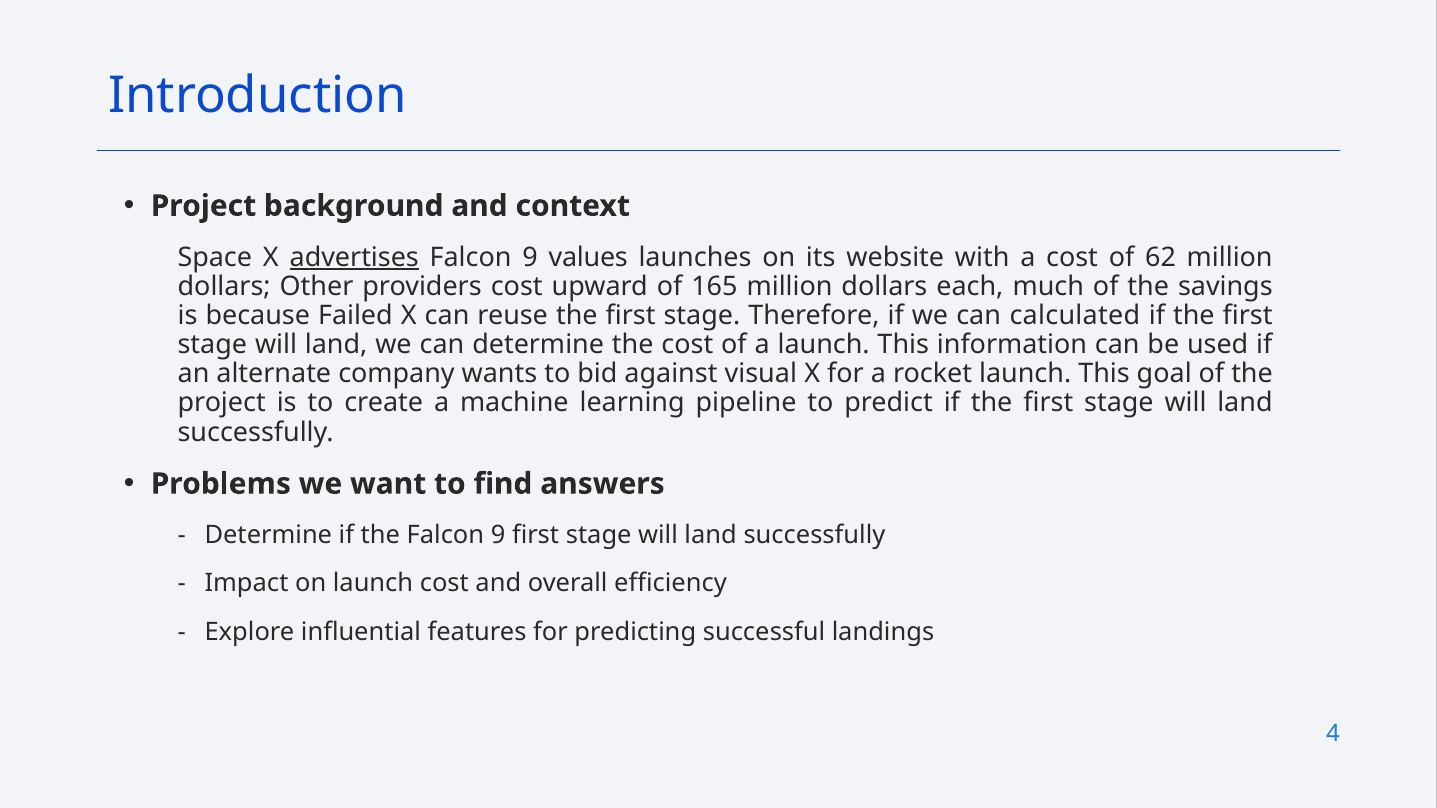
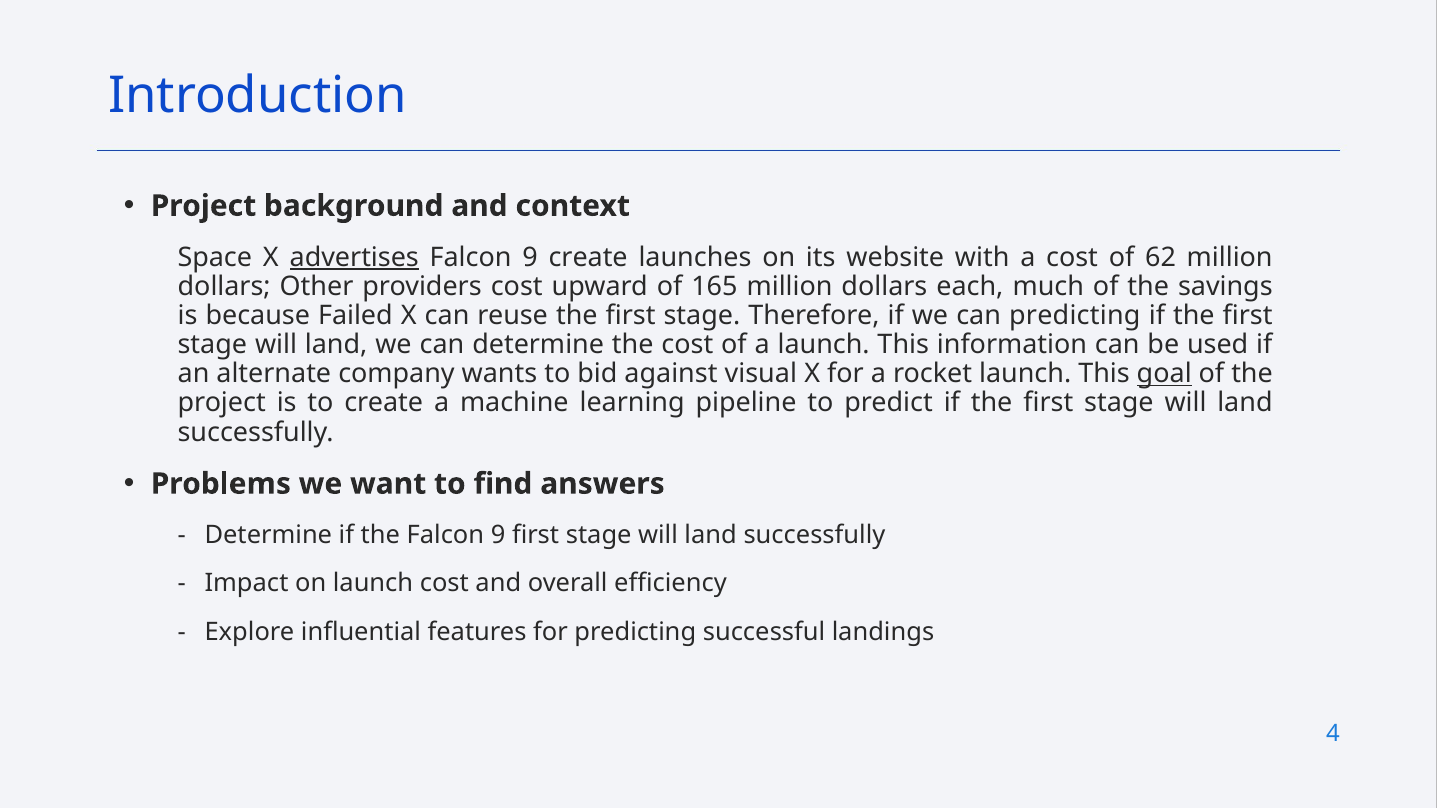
9 values: values -> create
can calculated: calculated -> predicting
goal underline: none -> present
